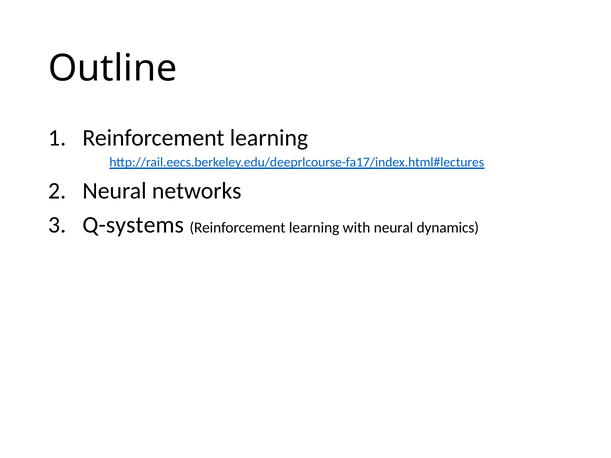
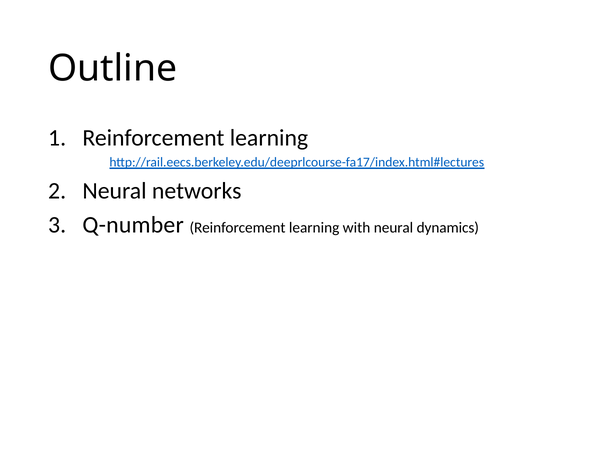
Q-systems: Q-systems -> Q-number
